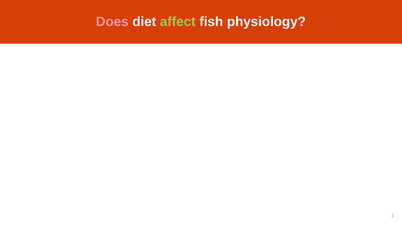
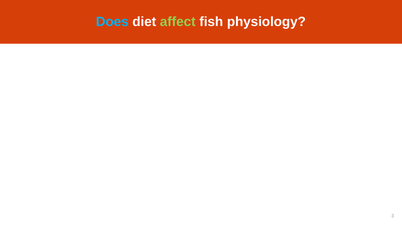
Does colour: pink -> light blue
